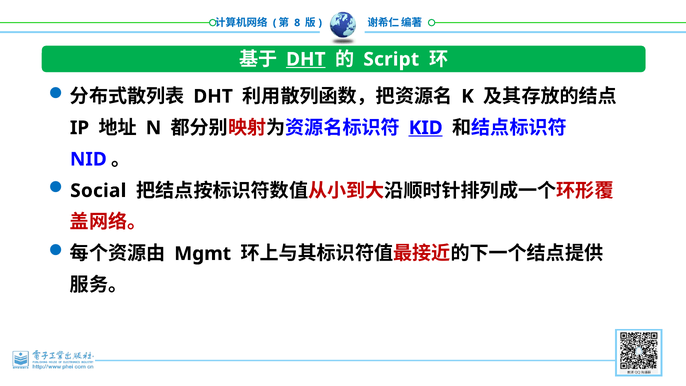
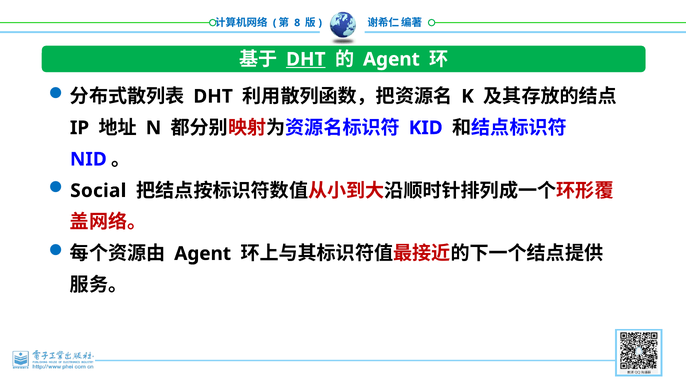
Script at (391, 59): Script -> Agent
KID underline: present -> none
Mgmt at (203, 254): Mgmt -> Agent
